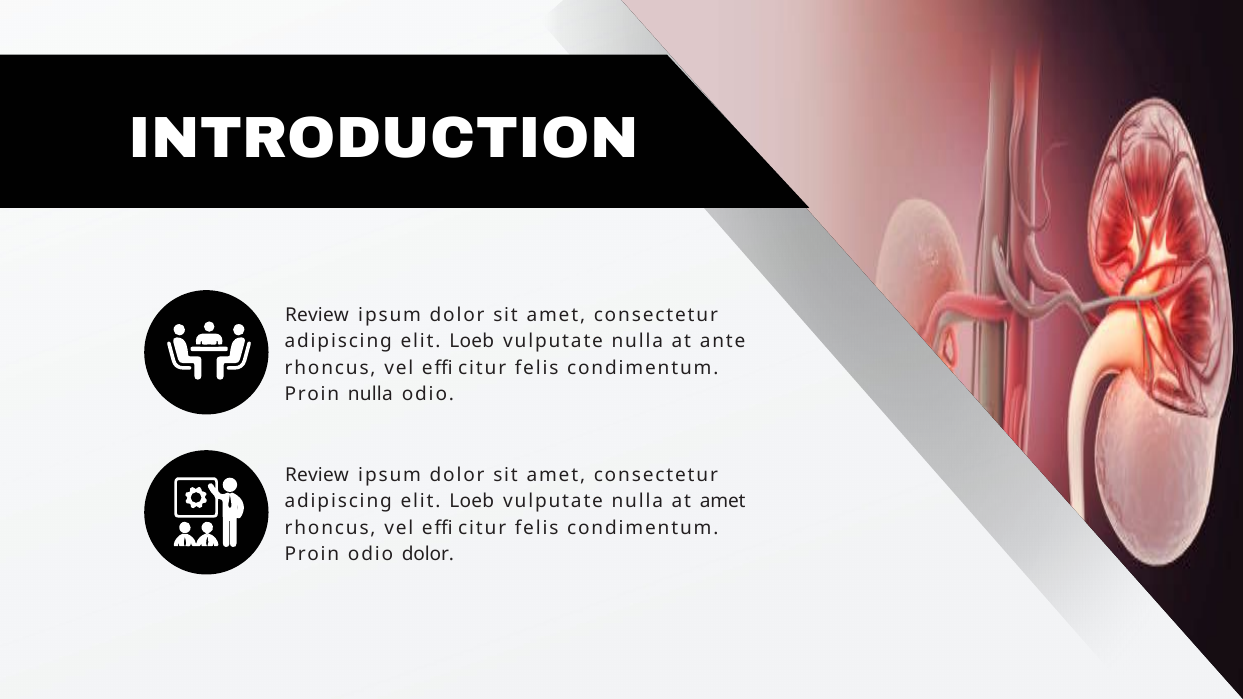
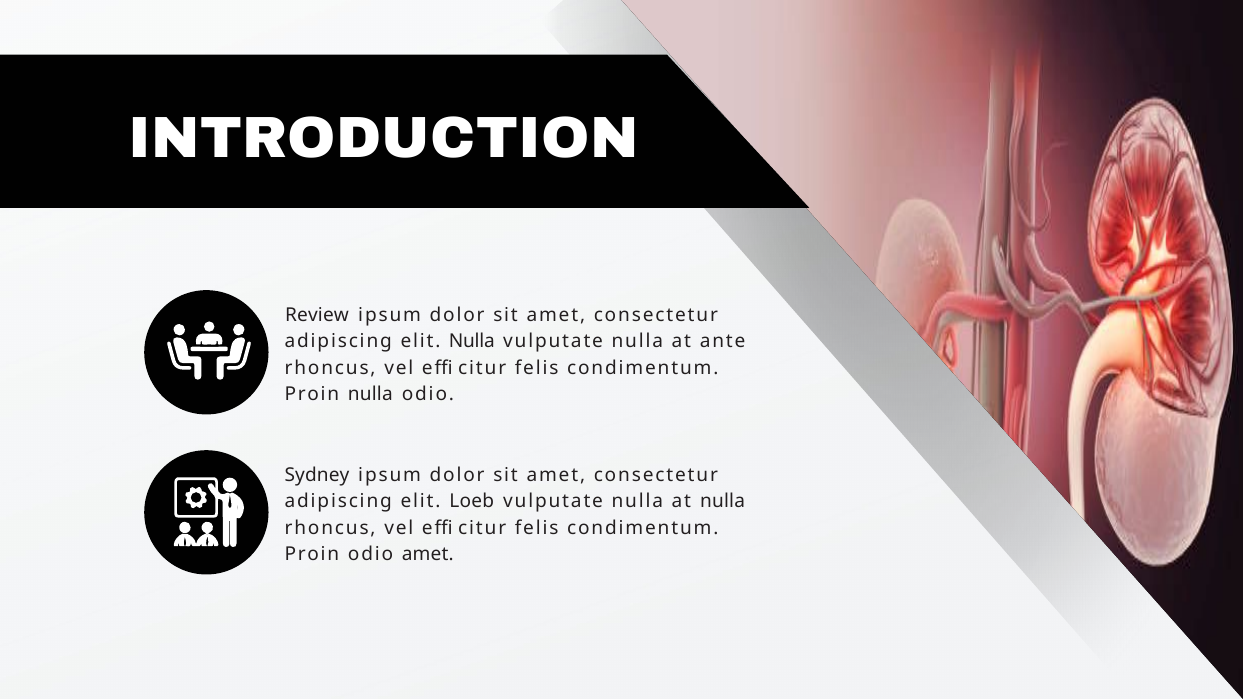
Loeb at (472, 342): Loeb -> Nulla
Review at (317, 475): Review -> Sydney
at amet: amet -> nulla
odio dolor: dolor -> amet
